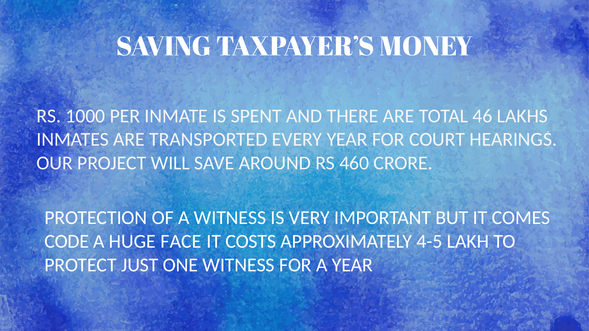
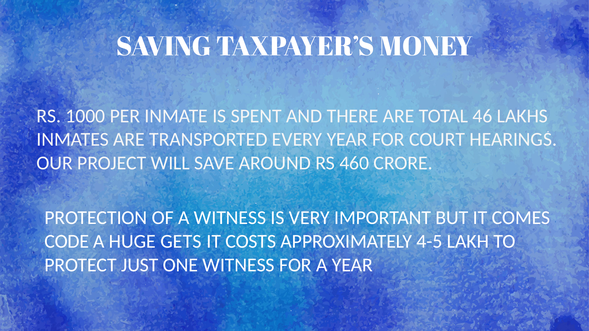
FACE: FACE -> GETS
